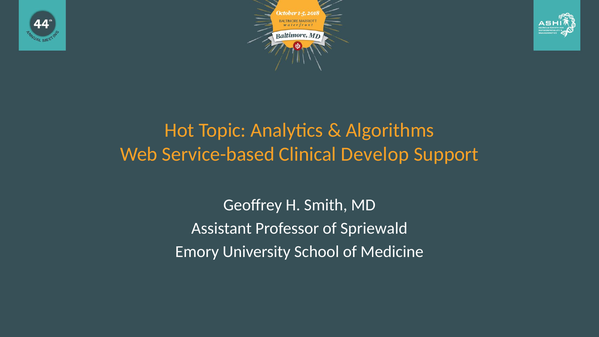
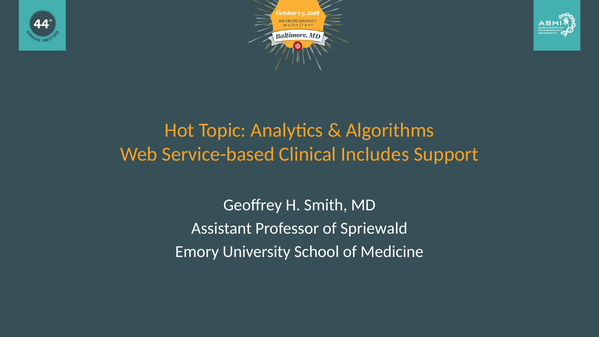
Develop: Develop -> Includes
